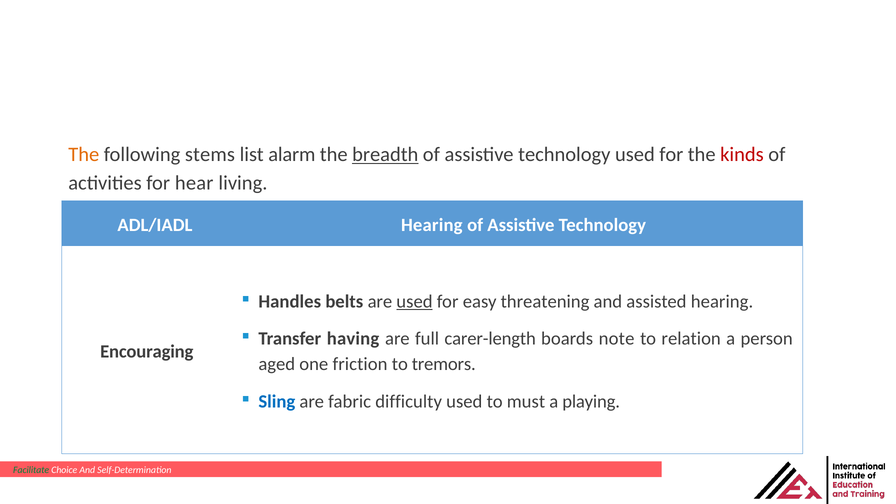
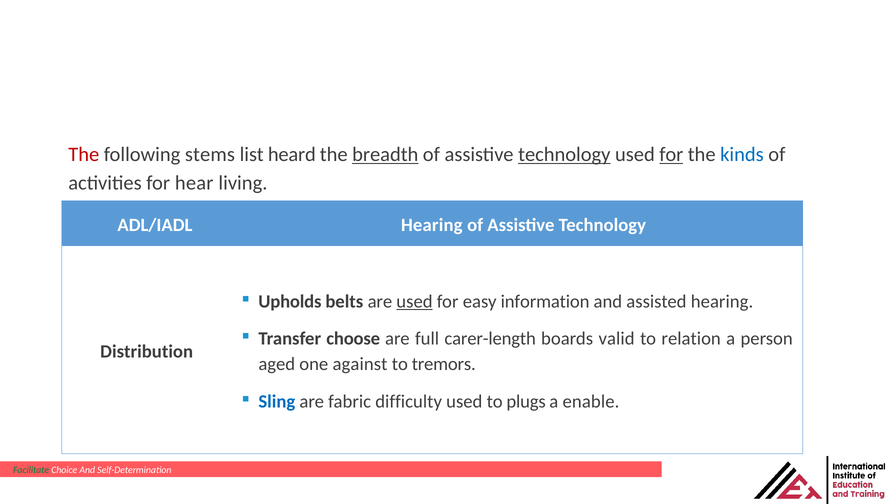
The at (84, 155) colour: orange -> red
alarm: alarm -> heard
technology at (564, 155) underline: none -> present
for at (671, 155) underline: none -> present
kinds colour: red -> blue
Handles: Handles -> Upholds
threatening: threatening -> information
having: having -> choose
note: note -> valid
Encouraging: Encouraging -> Distribution
friction: friction -> against
must: must -> plugs
playing: playing -> enable
